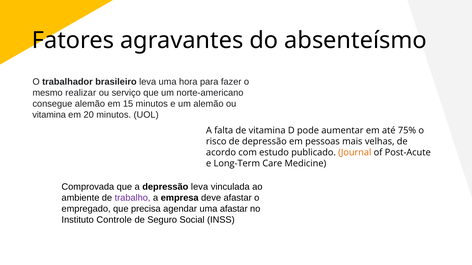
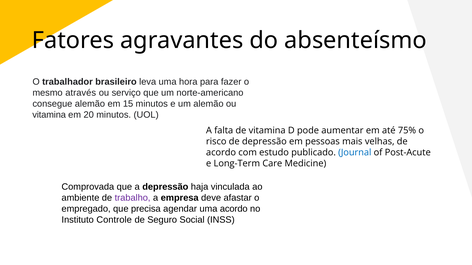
realizar: realizar -> através
Journal colour: orange -> blue
depressão leva: leva -> haja
uma afastar: afastar -> acordo
